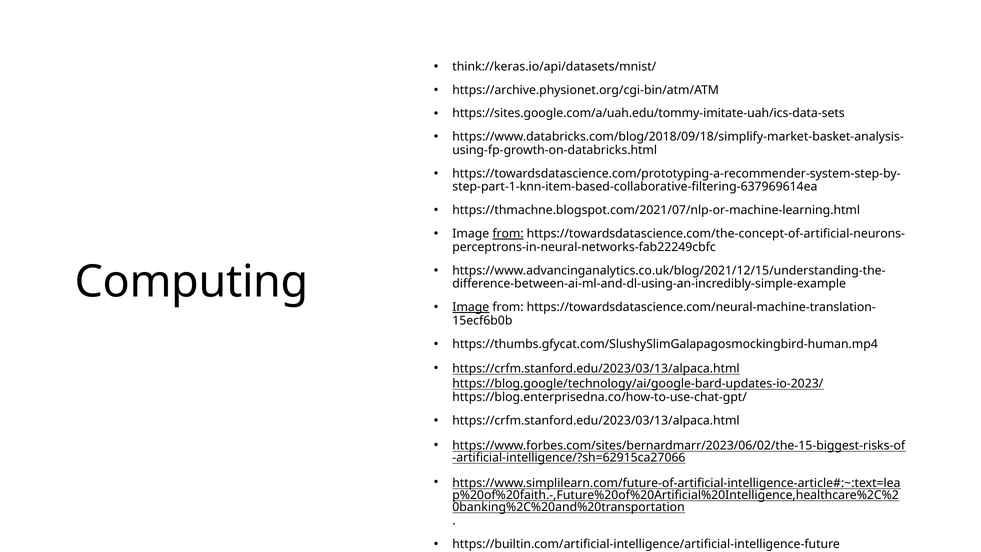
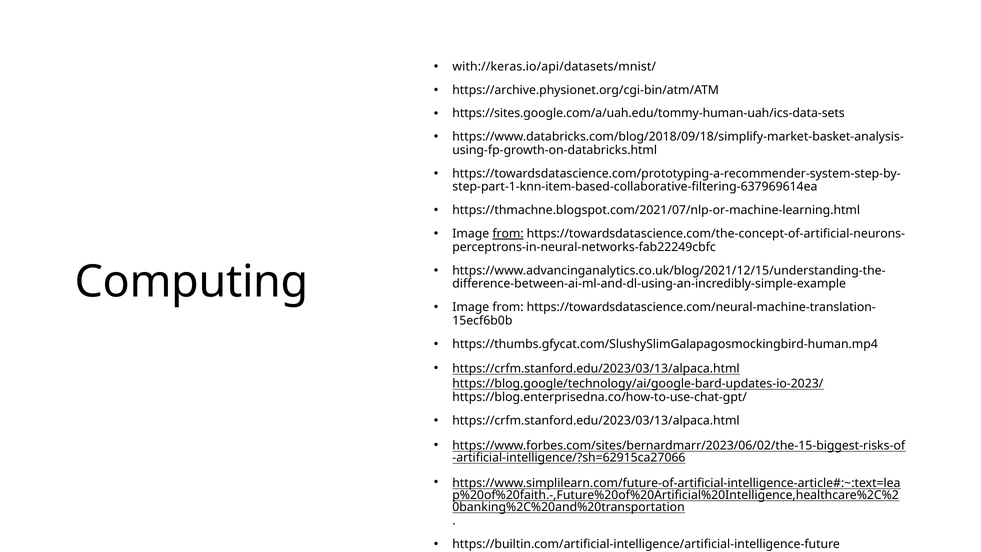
think://keras.io/api/datasets/mnist/: think://keras.io/api/datasets/mnist/ -> with://keras.io/api/datasets/mnist/
https://sites.google.com/a/uah.edu/tommy-imitate-uah/ics-data-sets: https://sites.google.com/a/uah.edu/tommy-imitate-uah/ics-data-sets -> https://sites.google.com/a/uah.edu/tommy-human-uah/ics-data-sets
Image at (471, 307) underline: present -> none
